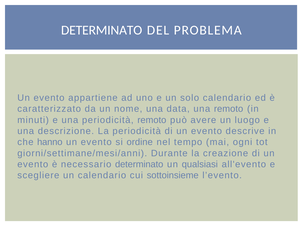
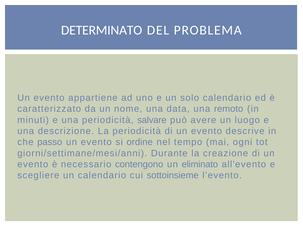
periodicità remoto: remoto -> salvare
hanno: hanno -> passo
necessario determinato: determinato -> contengono
qualsiasi: qualsiasi -> eliminato
